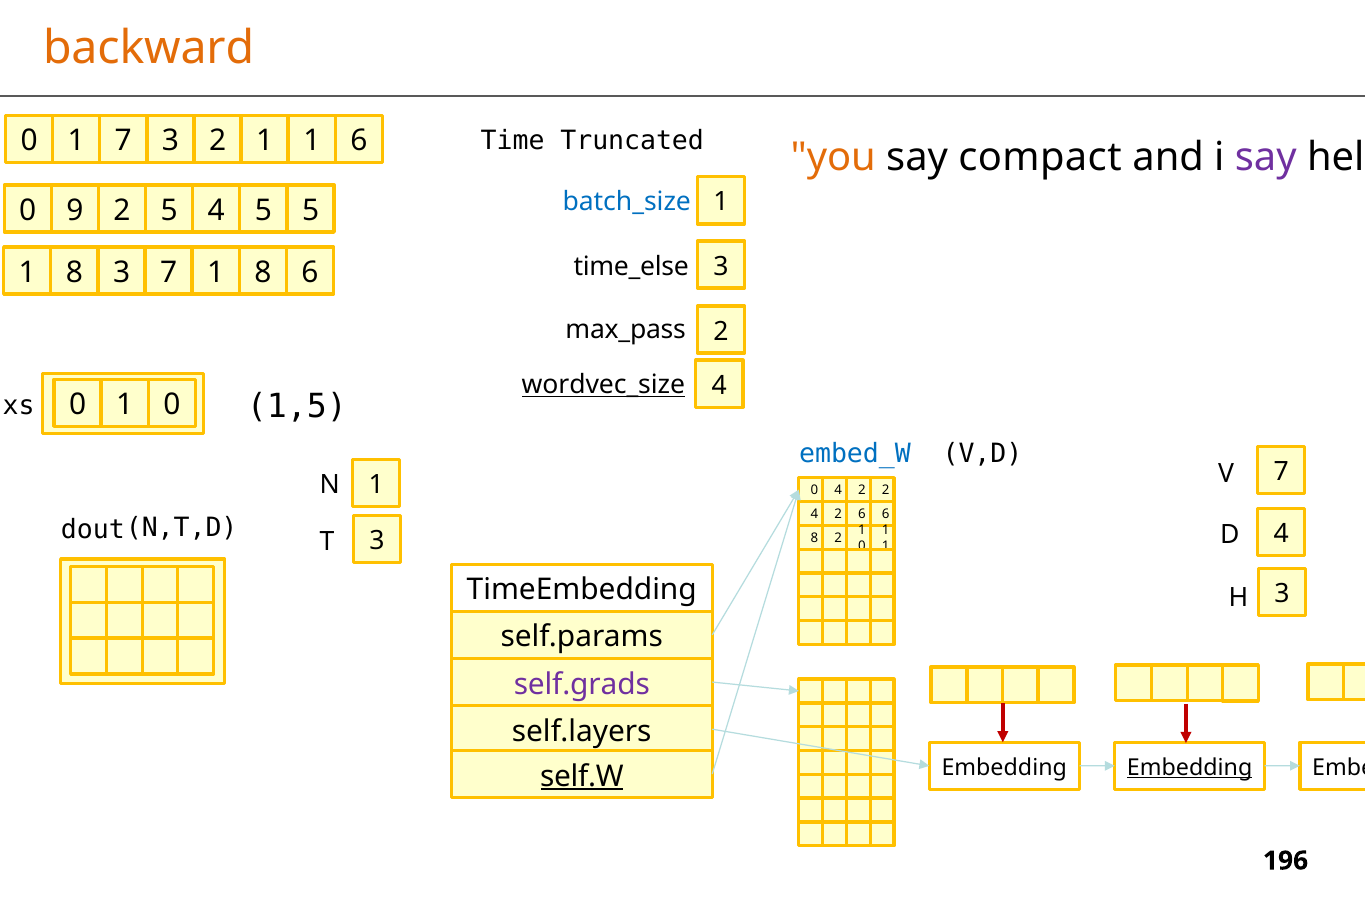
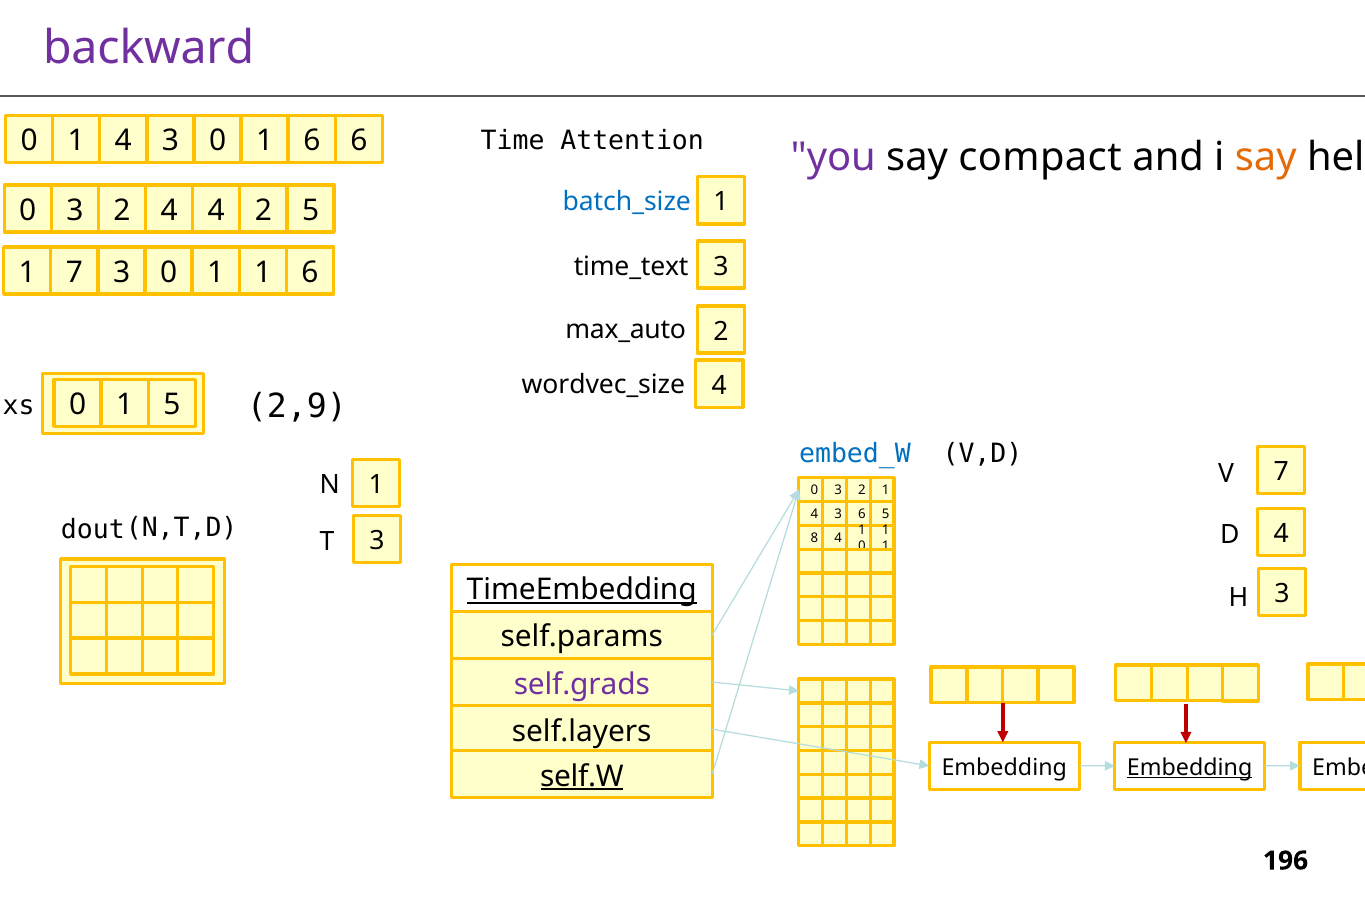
backward colour: orange -> purple
Truncated: Truncated -> Attention
0 1 7: 7 -> 4
2 at (218, 141): 2 -> 0
1 at (312, 141): 1 -> 6
you colour: orange -> purple
say at (1266, 157) colour: purple -> orange
9 at (75, 211): 9 -> 3
2 5: 5 -> 4
4 5: 5 -> 2
time_else: time_else -> time_text
8 at (74, 273): 8 -> 7
7 at (169, 273): 7 -> 0
8 at (263, 273): 8 -> 1
max_pass: max_pass -> max_auto
wordvec_size underline: present -> none
1,5: 1,5 -> 2,9
0 1 0: 0 -> 5
4 at (838, 490): 4 -> 3
2 2: 2 -> 1
2 at (838, 514): 2 -> 3
6 6: 6 -> 5
8 2: 2 -> 4
TimeEmbedding underline: none -> present
